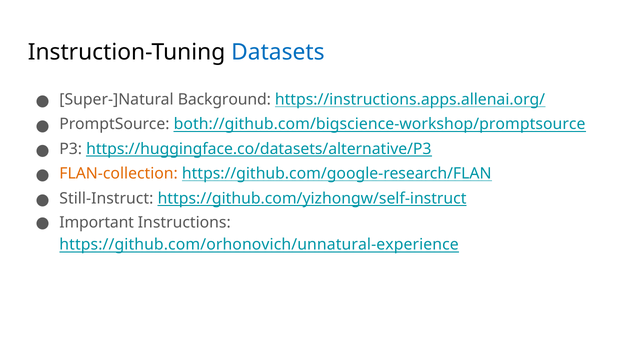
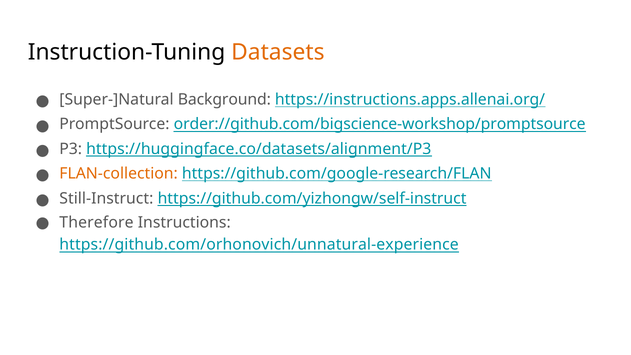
Datasets colour: blue -> orange
both://github.com/bigscience-workshop/promptsource: both://github.com/bigscience-workshop/promptsource -> order://github.com/bigscience-workshop/promptsource
https://huggingface.co/datasets/alternative/P3: https://huggingface.co/datasets/alternative/P3 -> https://huggingface.co/datasets/alignment/P3
Important: Important -> Therefore
